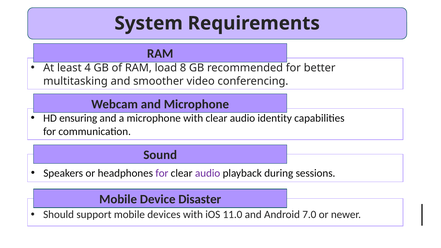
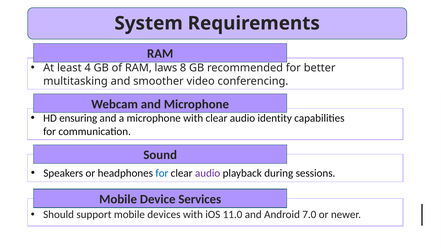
load: load -> laws
for at (162, 173) colour: purple -> blue
Disaster: Disaster -> Services
